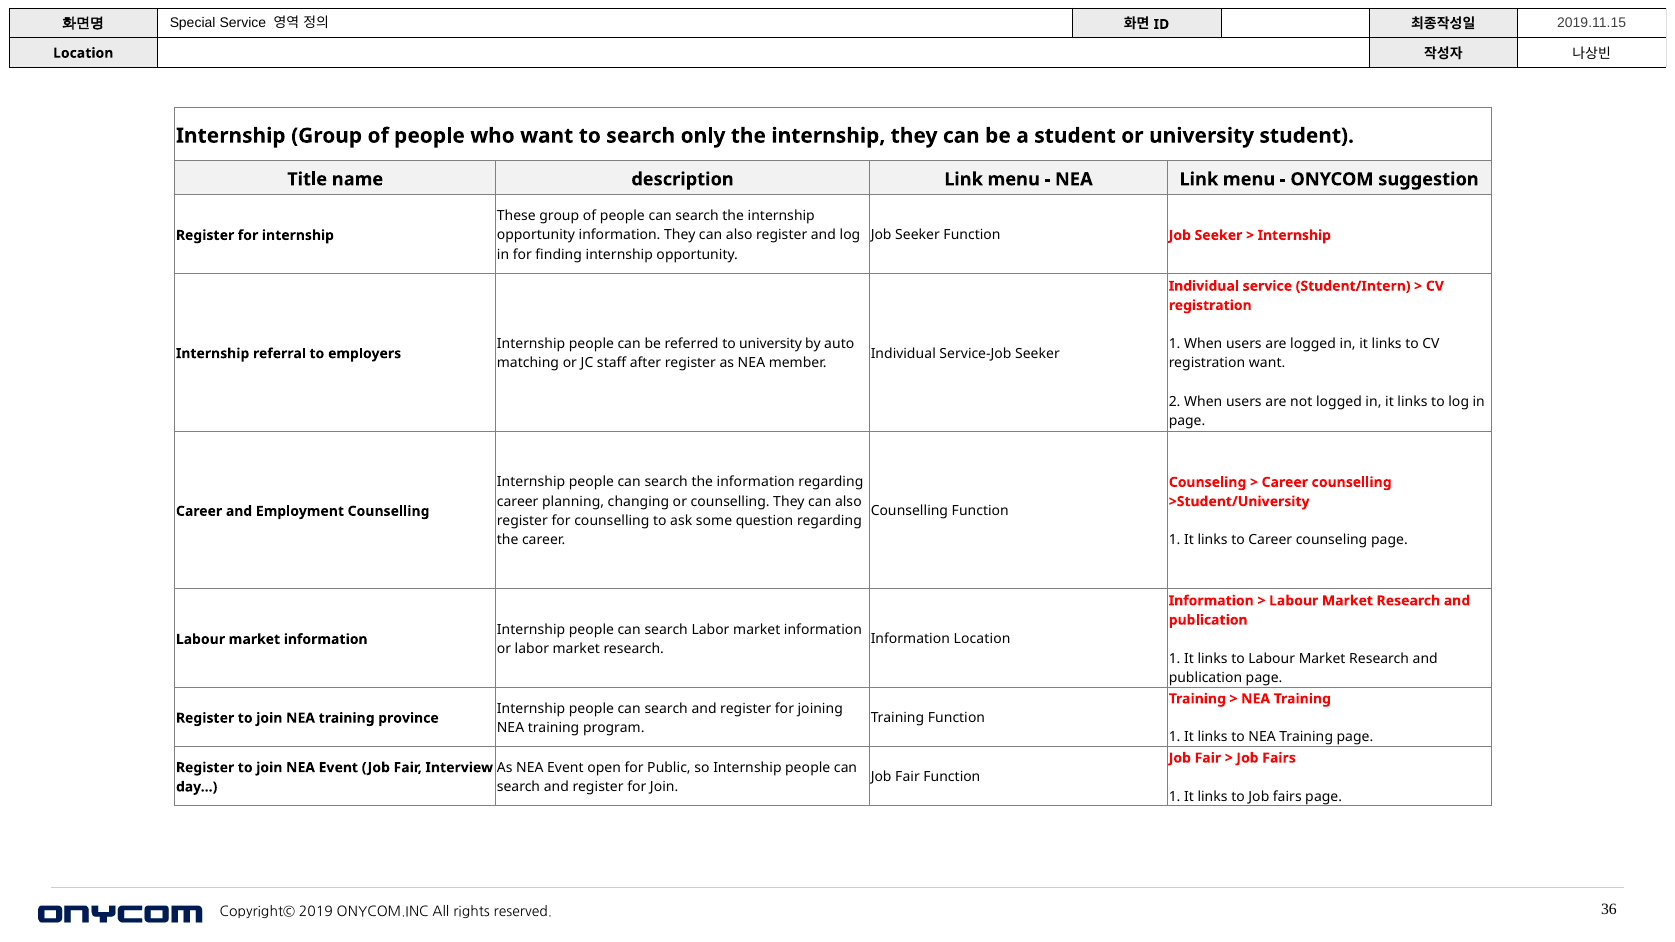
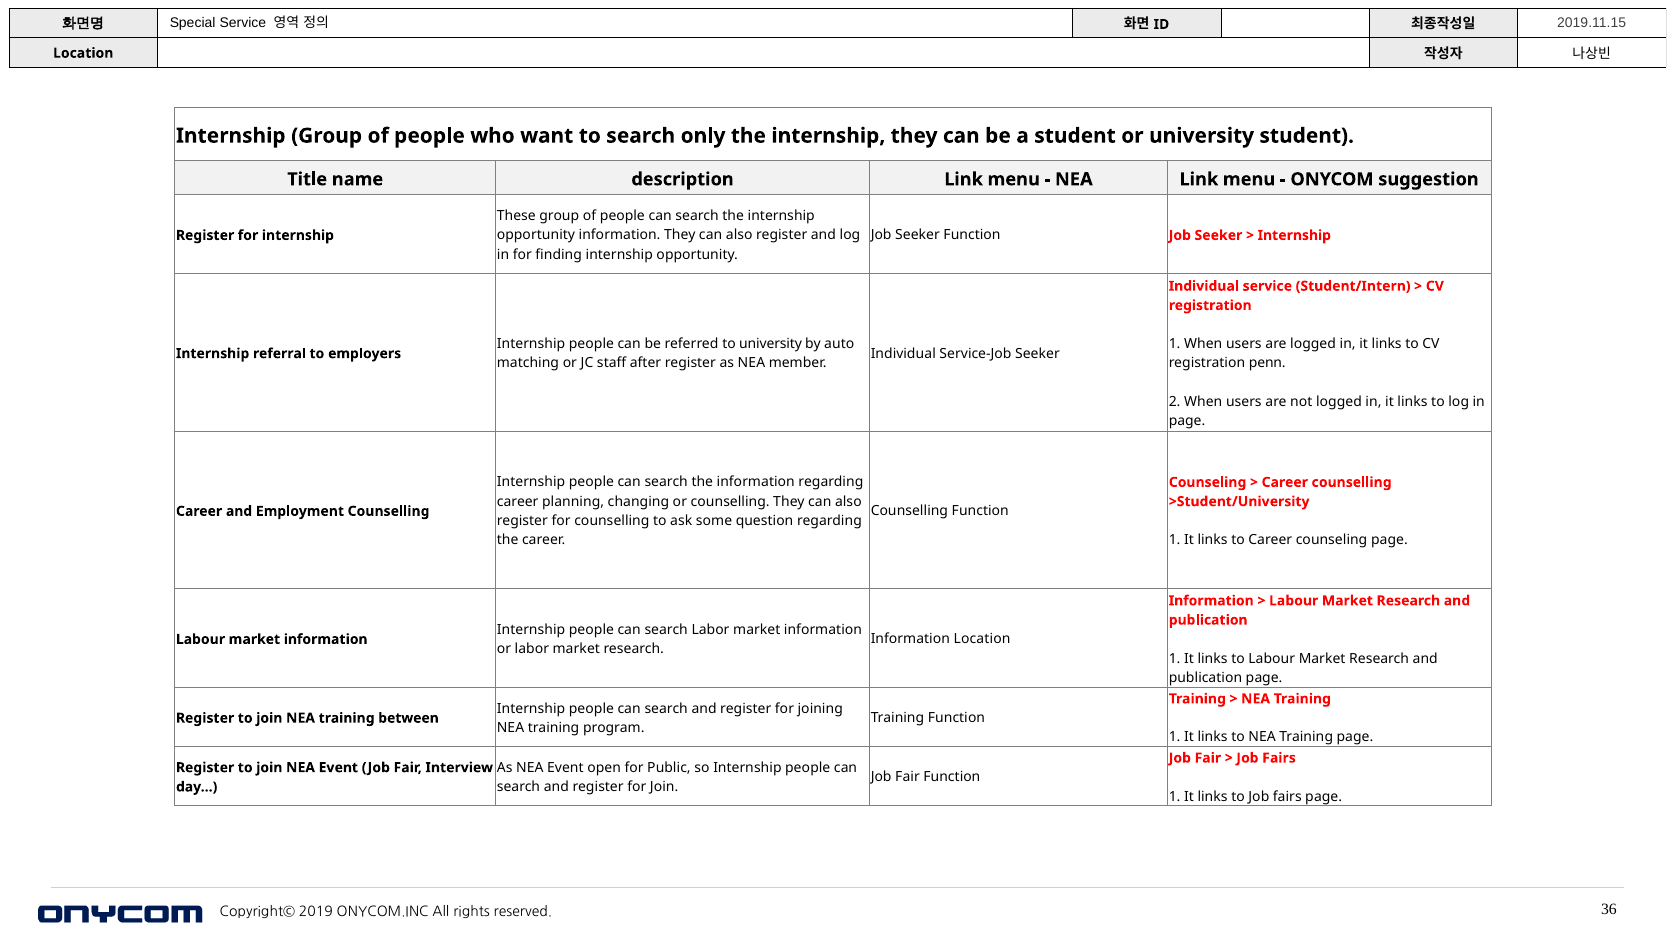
registration want: want -> penn
province: province -> between
